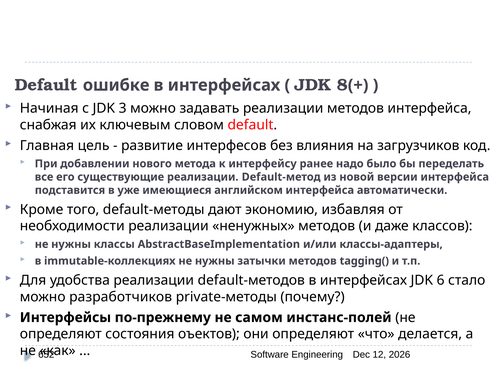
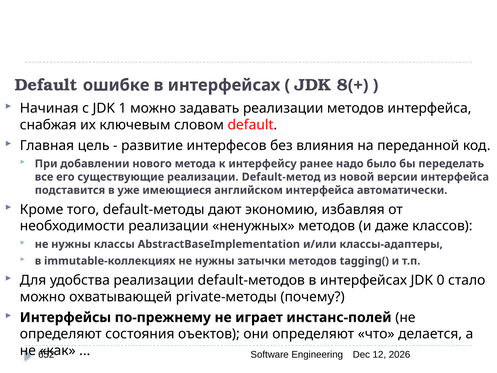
3: 3 -> 1
загрузчиков: загрузчиков -> переданной
6: 6 -> 0
разработчиков: разработчиков -> охватывающей
самом: самом -> играет
